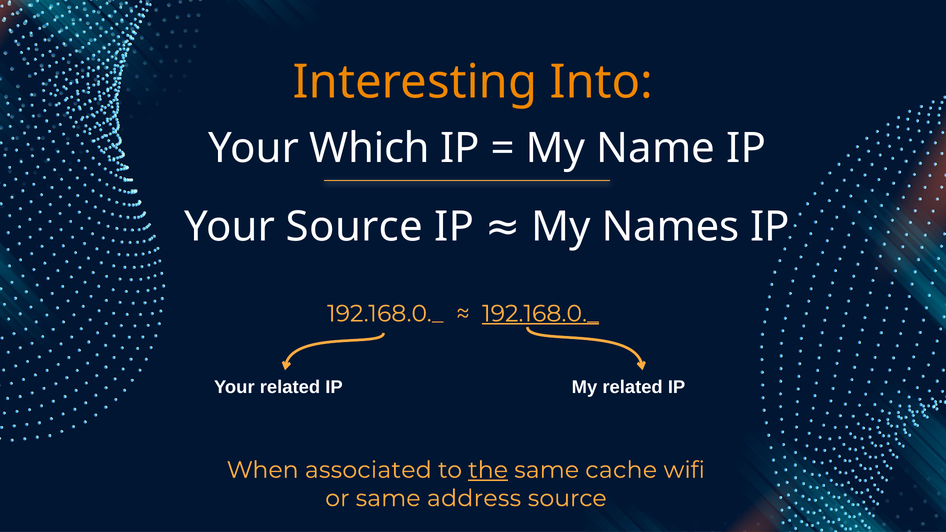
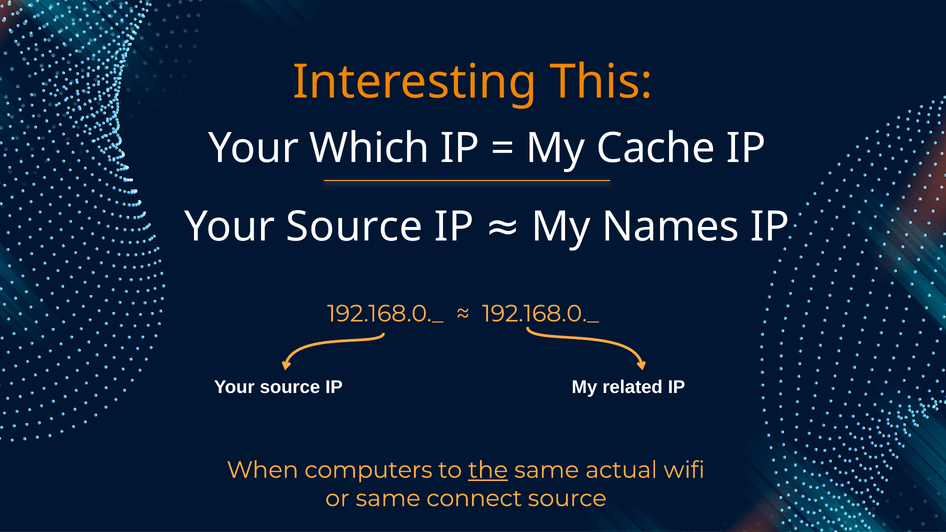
Into: Into -> This
Name: Name -> Cache
192.168.0._ at (541, 314) underline: present -> none
related at (290, 387): related -> source
associated: associated -> computers
cache: cache -> actual
address: address -> connect
